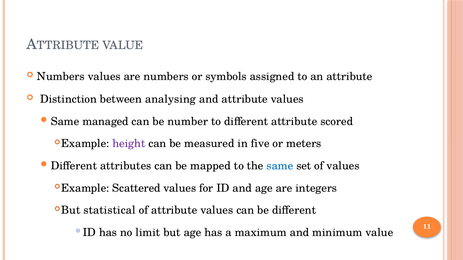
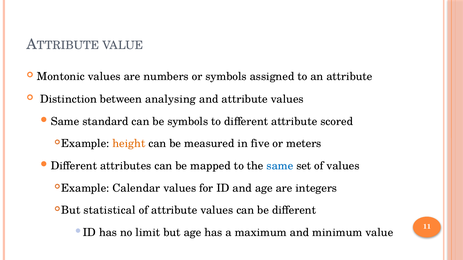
Numbers at (61, 77): Numbers -> Montonic
managed: managed -> standard
be number: number -> symbols
height colour: purple -> orange
Scattered: Scattered -> Calendar
